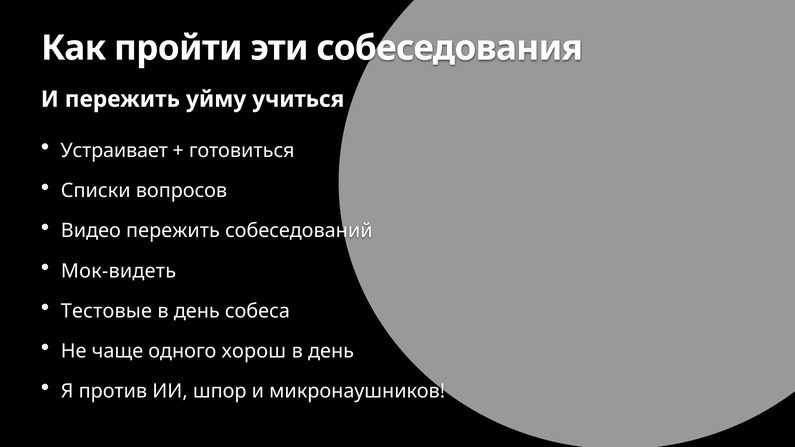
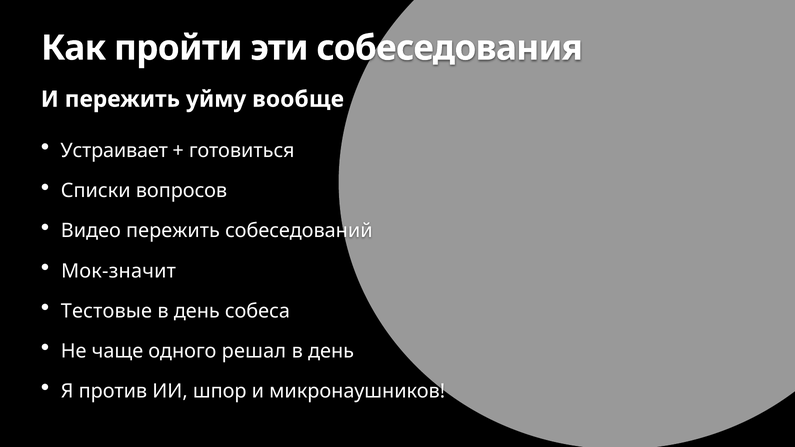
учиться: учиться -> вообще
Мок-видеть: Мок-видеть -> Мок-значит
хорош: хорош -> решал
